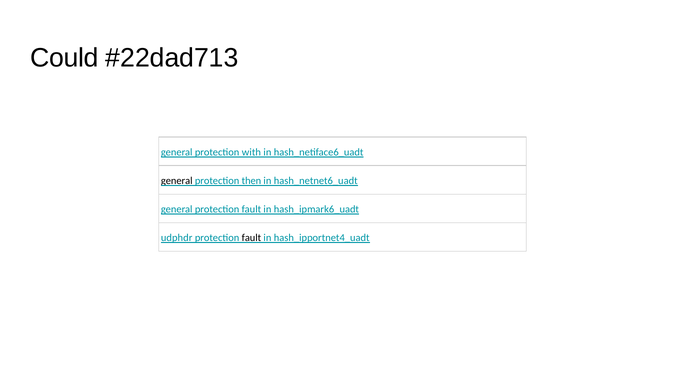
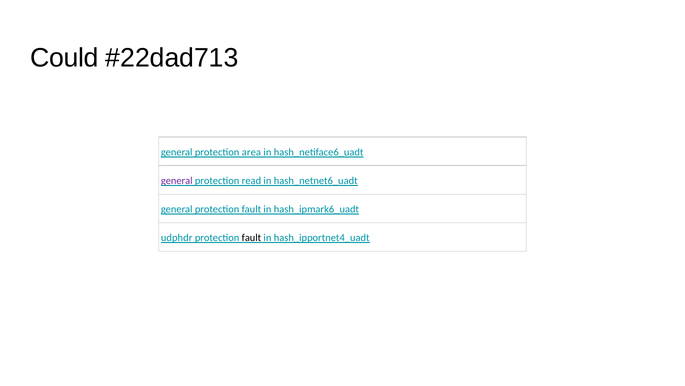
with: with -> area
general at (177, 181) colour: black -> purple
then: then -> read
